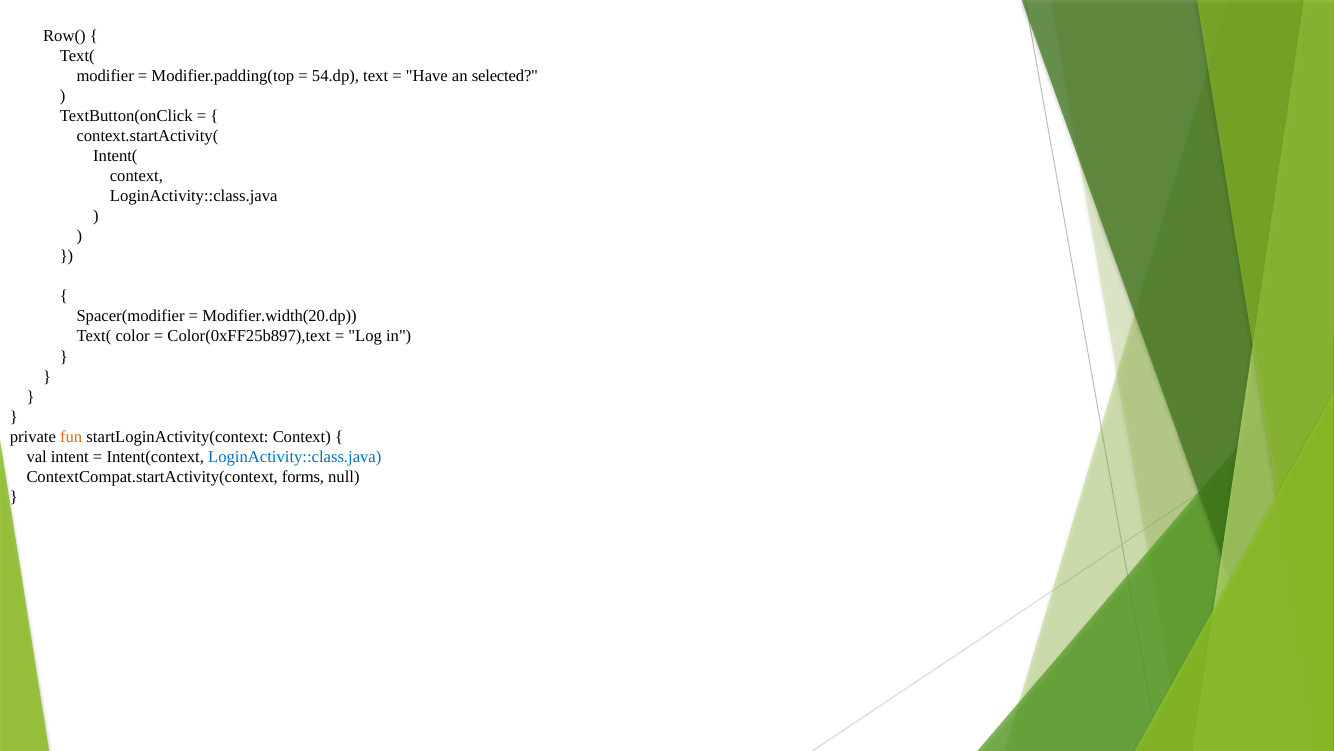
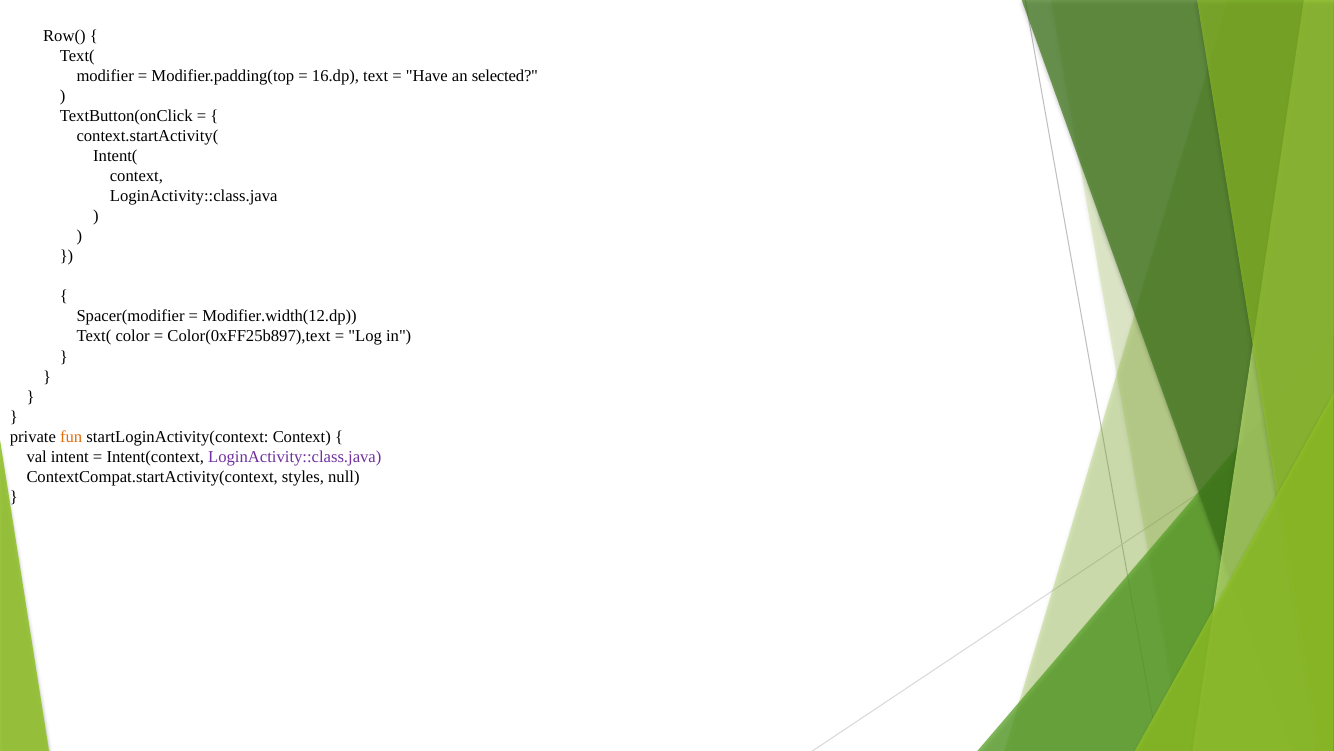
54.dp: 54.dp -> 16.dp
Modifier.width(20.dp: Modifier.width(20.dp -> Modifier.width(12.dp
LoginActivity::class.java at (295, 456) colour: blue -> purple
forms: forms -> styles
